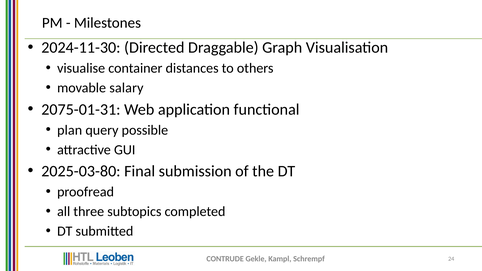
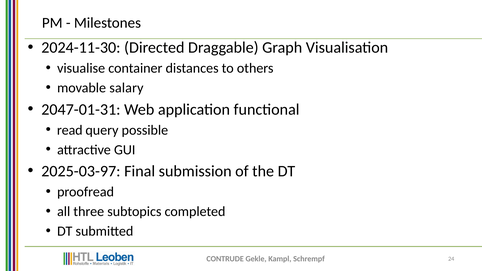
2075-01-31: 2075-01-31 -> 2047-01-31
plan: plan -> read
2025-03-80: 2025-03-80 -> 2025-03-97
